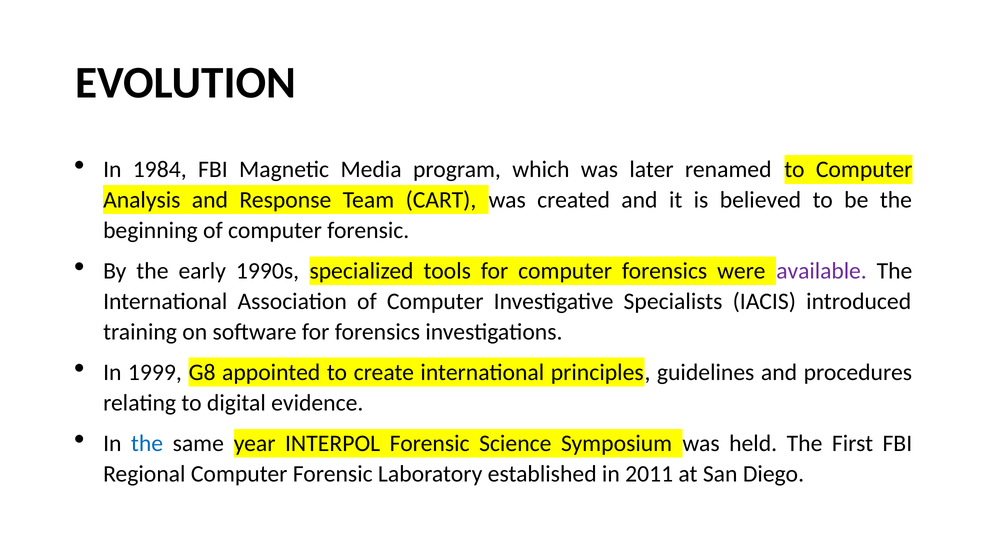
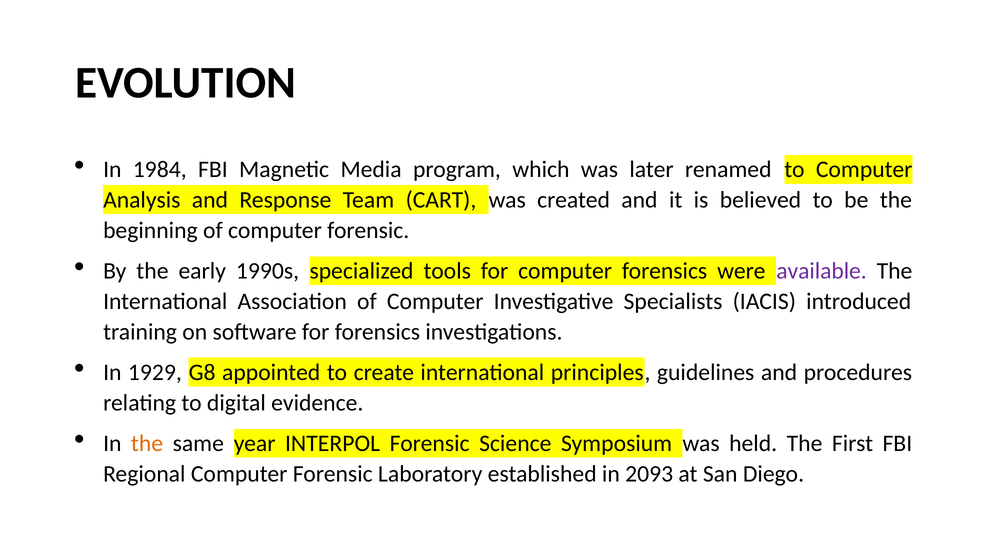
1999: 1999 -> 1929
the at (147, 443) colour: blue -> orange
2011: 2011 -> 2093
